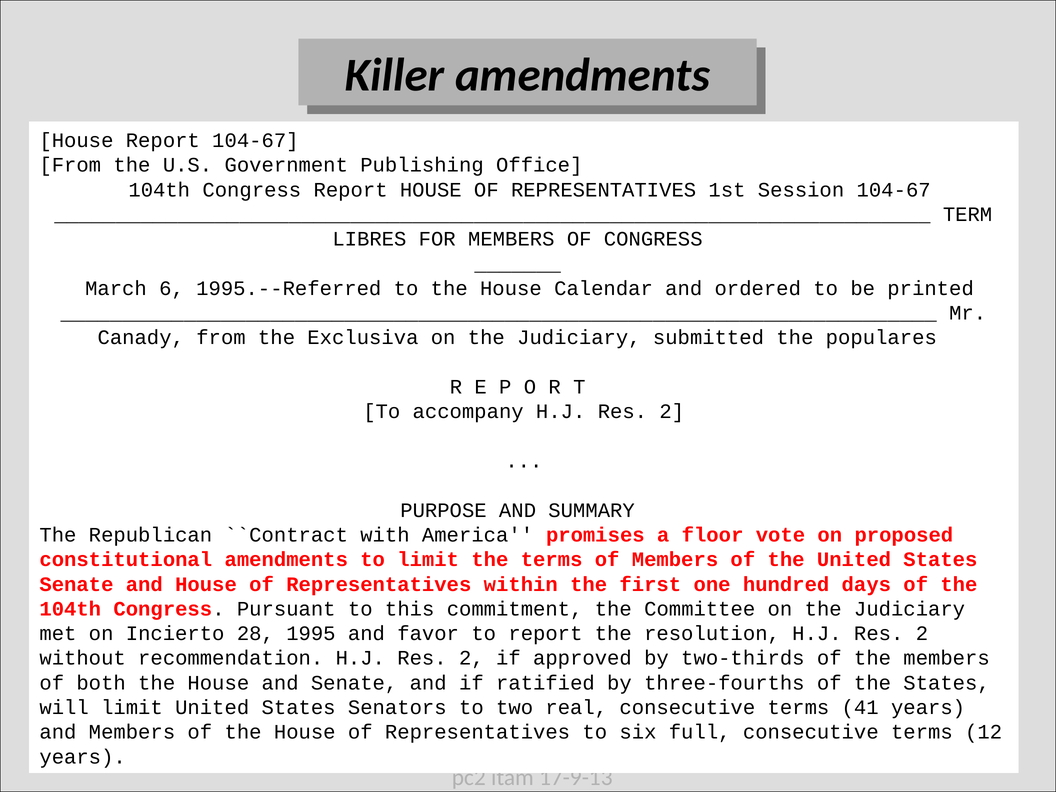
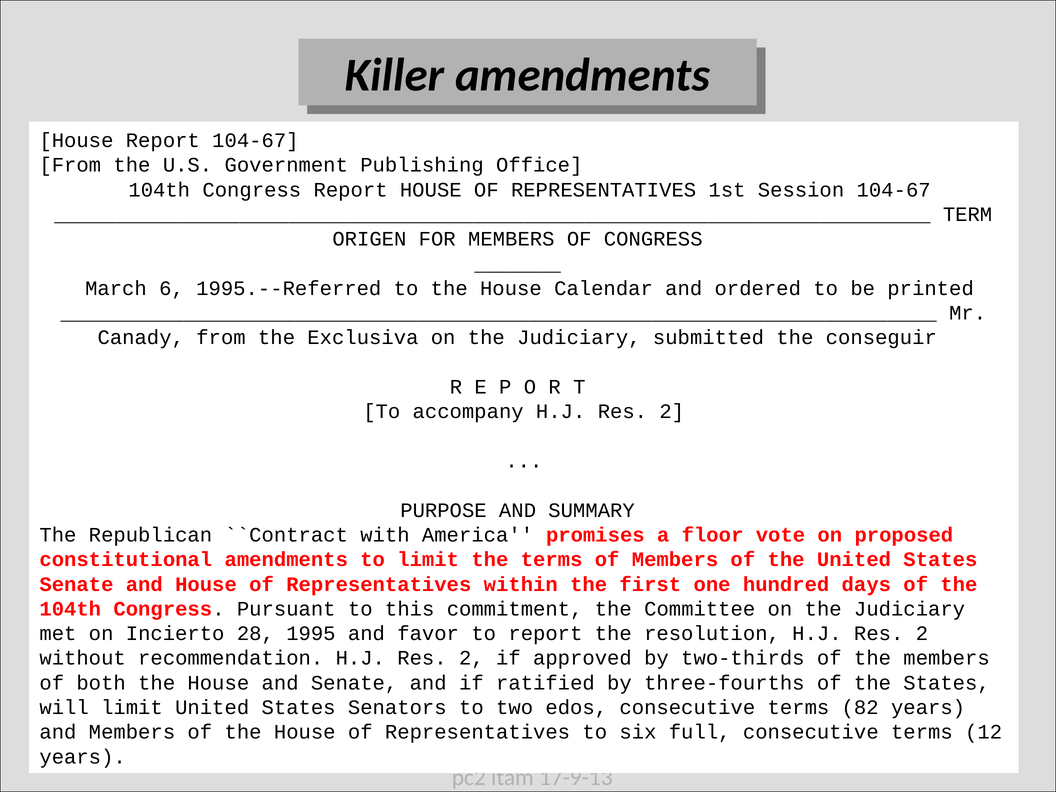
LIBRES: LIBRES -> ORIGEN
populares: populares -> conseguir
real: real -> edos
41: 41 -> 82
